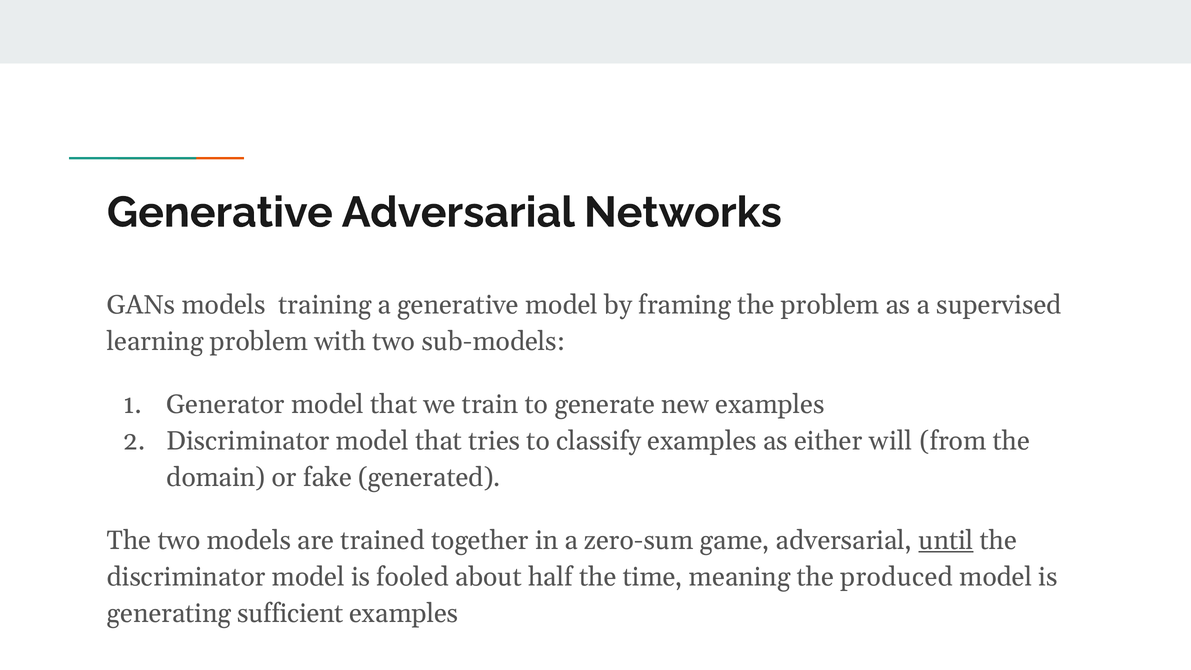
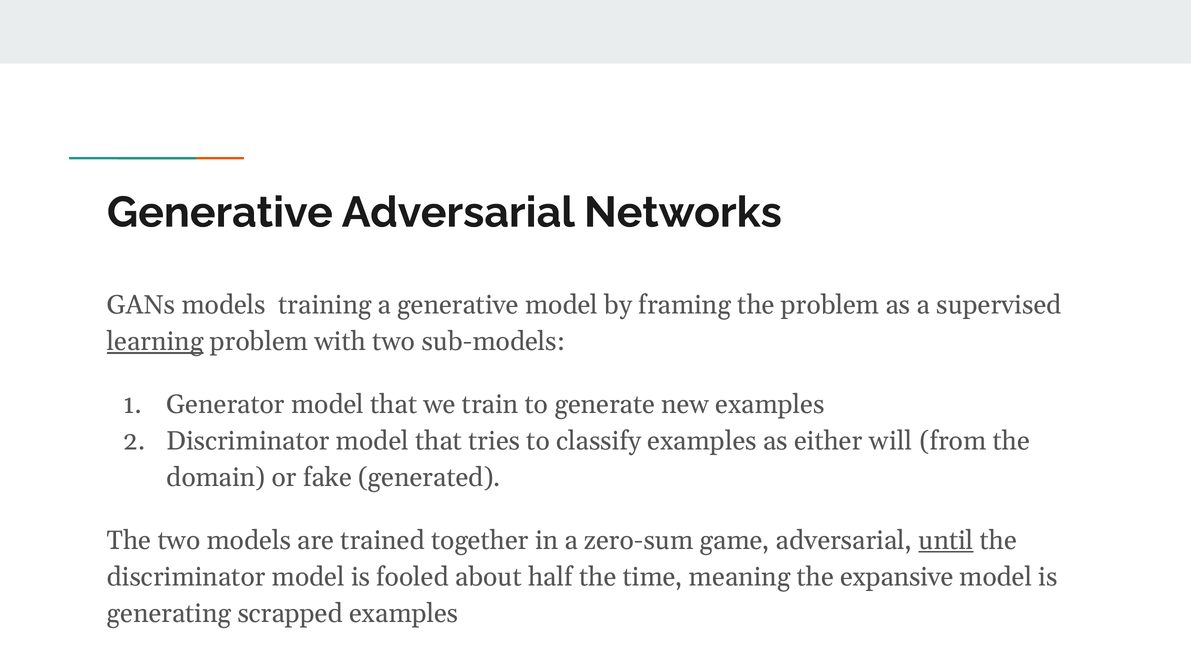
learning underline: none -> present
produced: produced -> expansive
sufficient: sufficient -> scrapped
